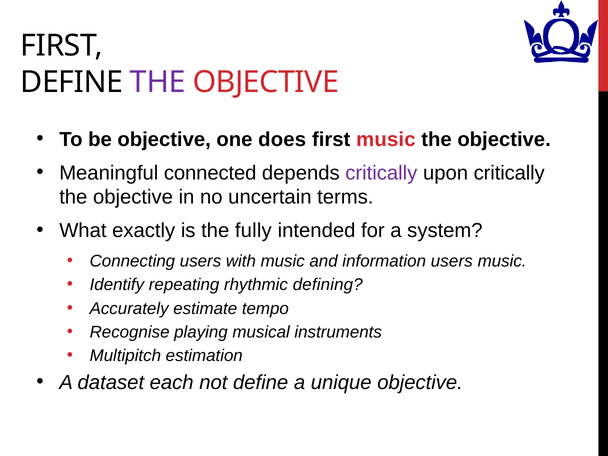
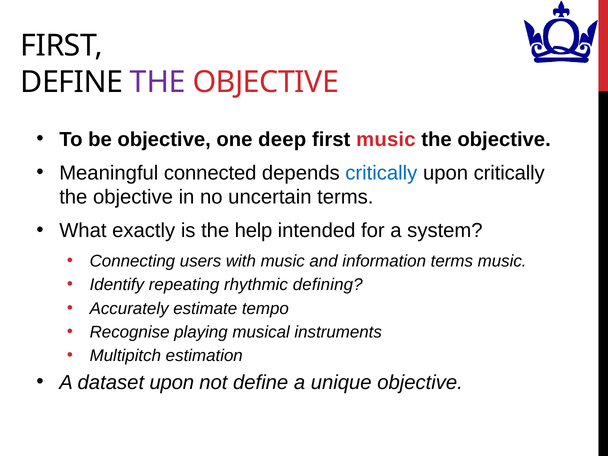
does: does -> deep
critically at (381, 173) colour: purple -> blue
fully: fully -> help
information users: users -> terms
dataset each: each -> upon
